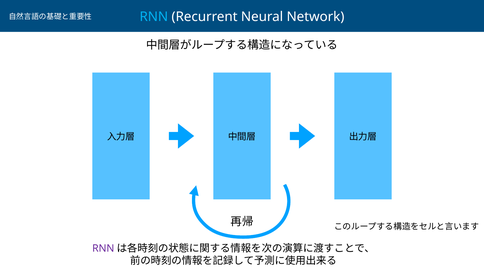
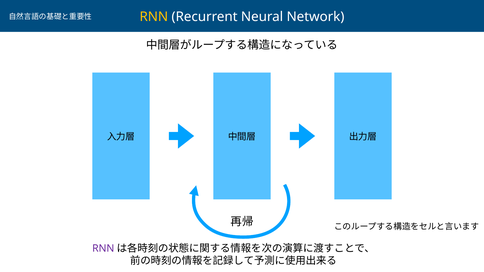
RNN at (154, 17) colour: light blue -> yellow
